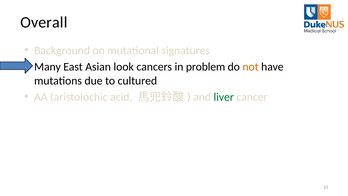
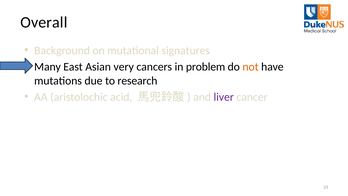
look: look -> very
cultured: cultured -> research
liver colour: green -> purple
